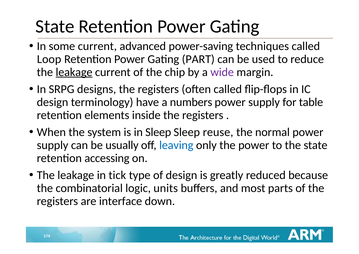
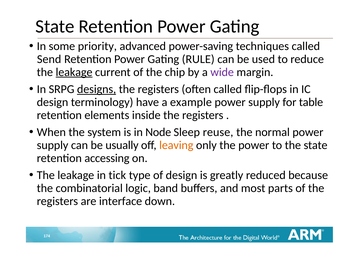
some current: current -> priority
Loop: Loop -> Send
PART: PART -> RULE
designs underline: none -> present
numbers: numbers -> example
in Sleep: Sleep -> Node
leaving colour: blue -> orange
units: units -> band
